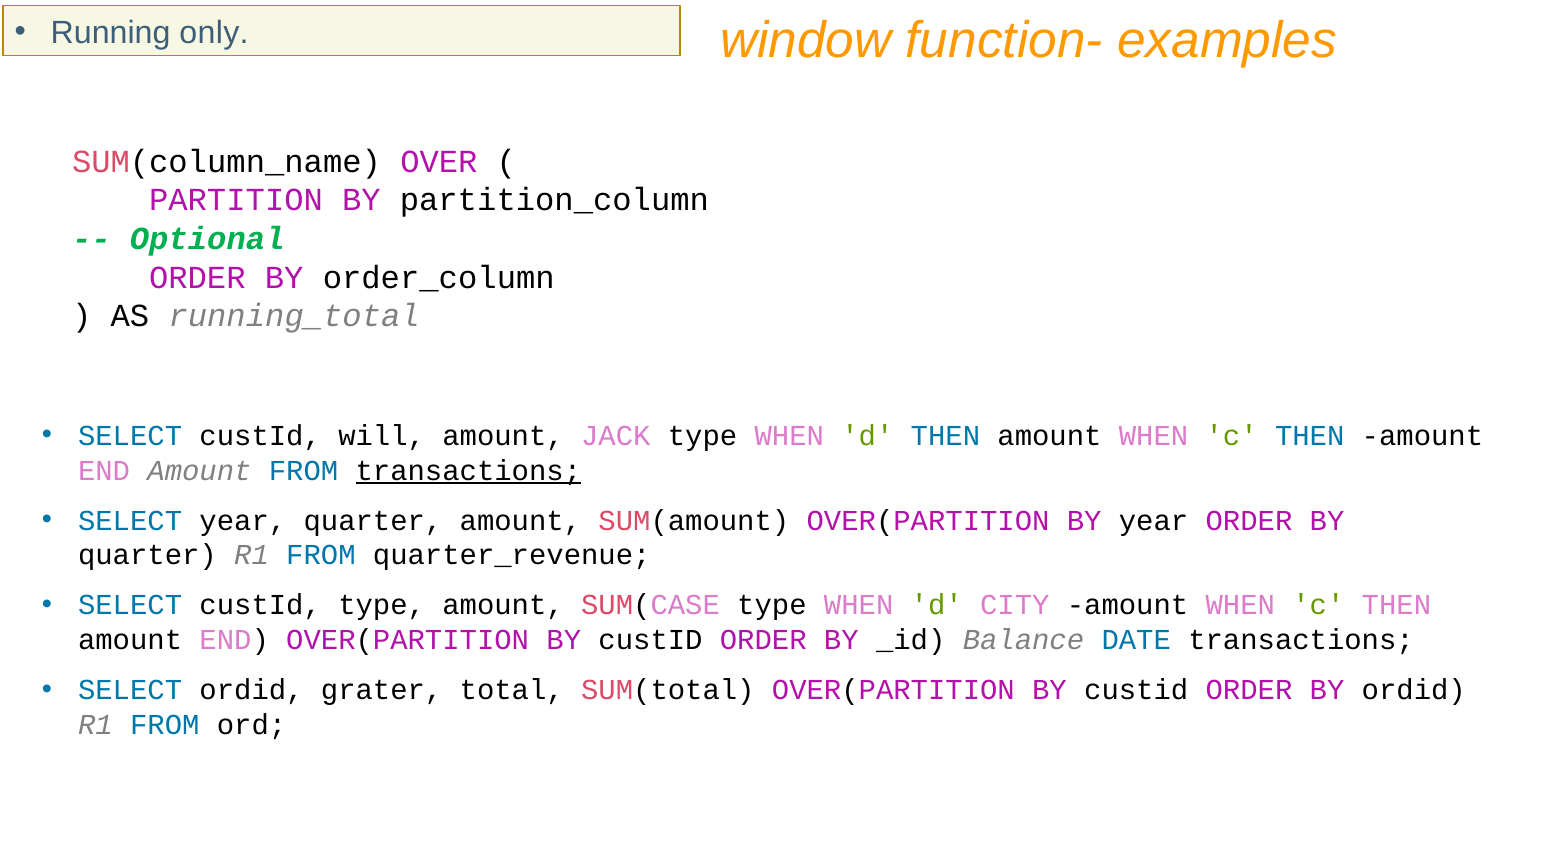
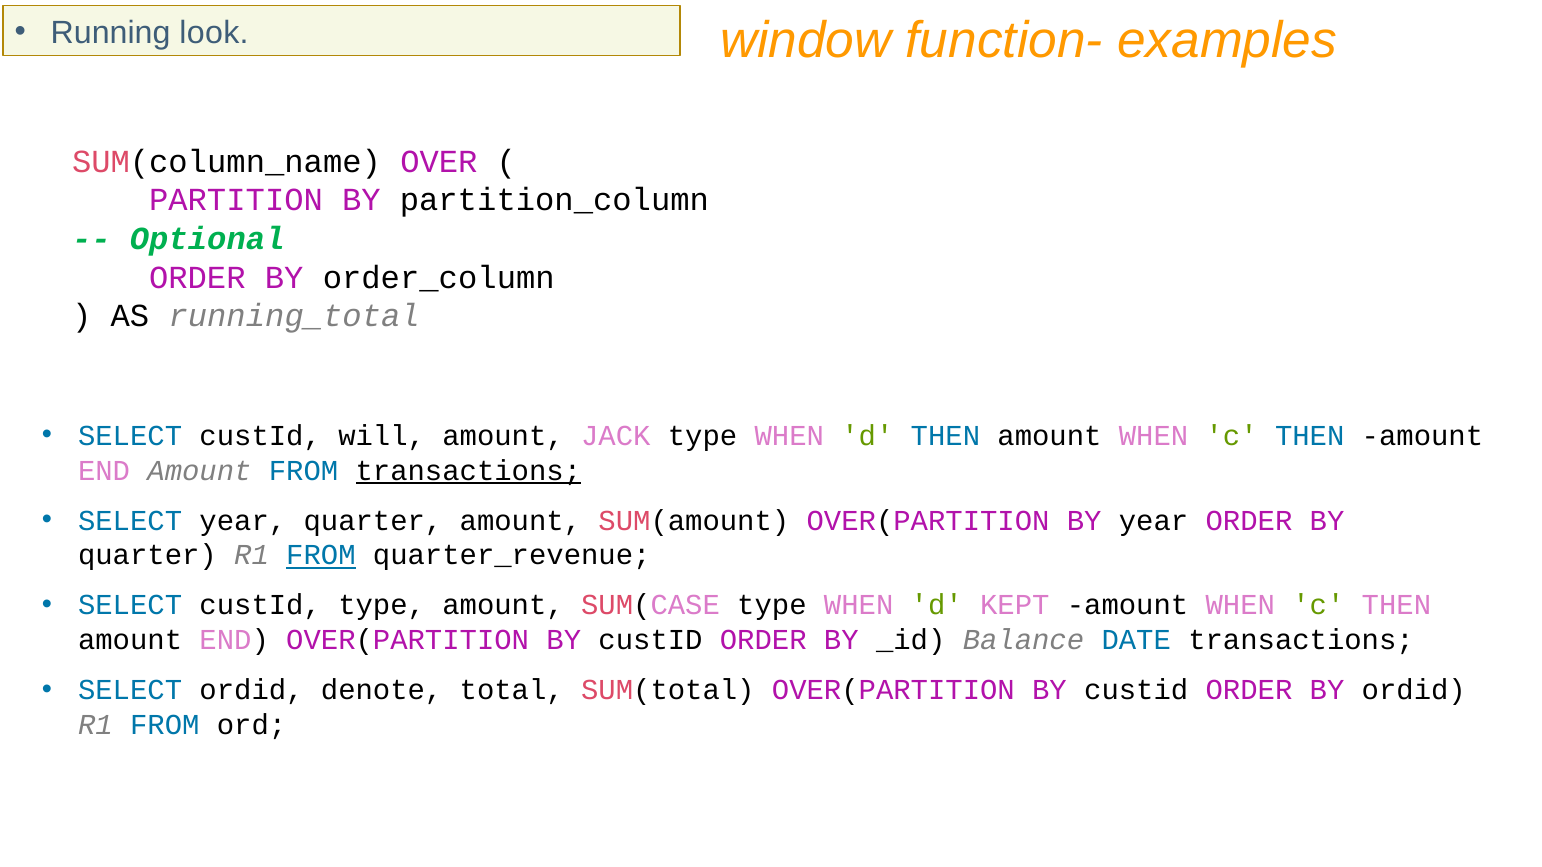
only: only -> look
FROM at (321, 556) underline: none -> present
CITY: CITY -> KEPT
grater: grater -> denote
